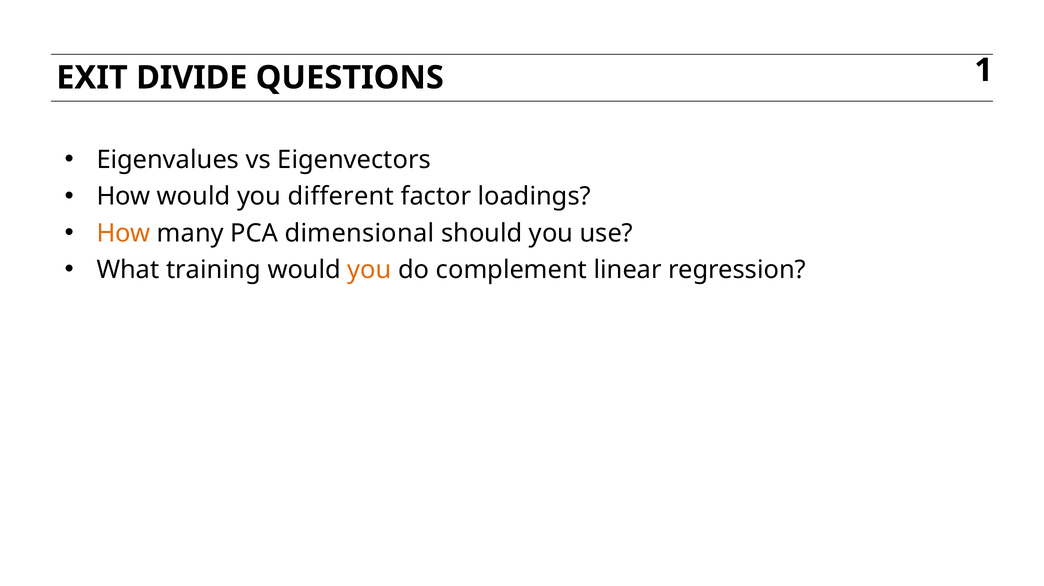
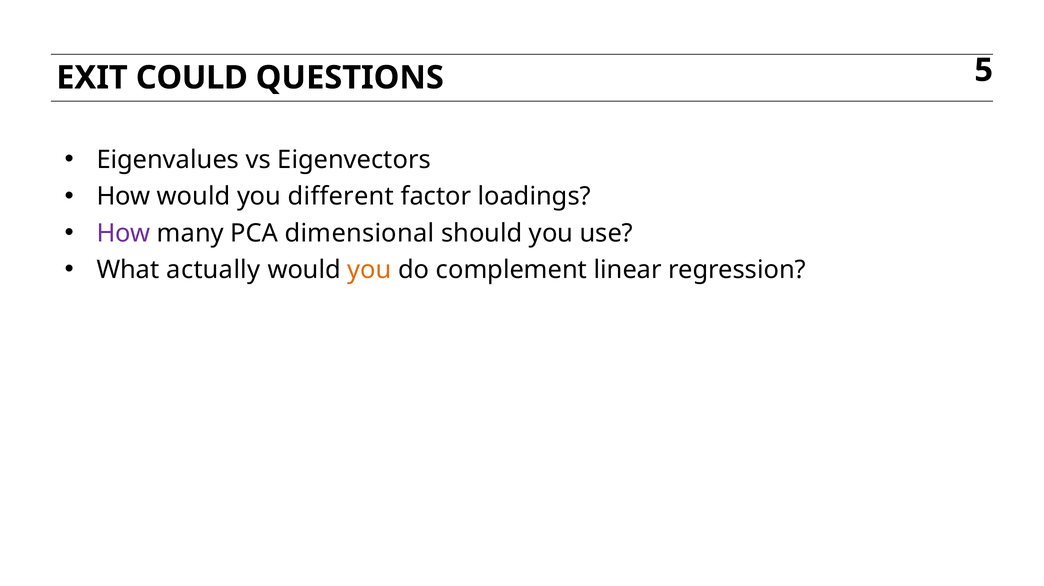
DIVIDE: DIVIDE -> COULD
1: 1 -> 5
How at (124, 233) colour: orange -> purple
training: training -> actually
